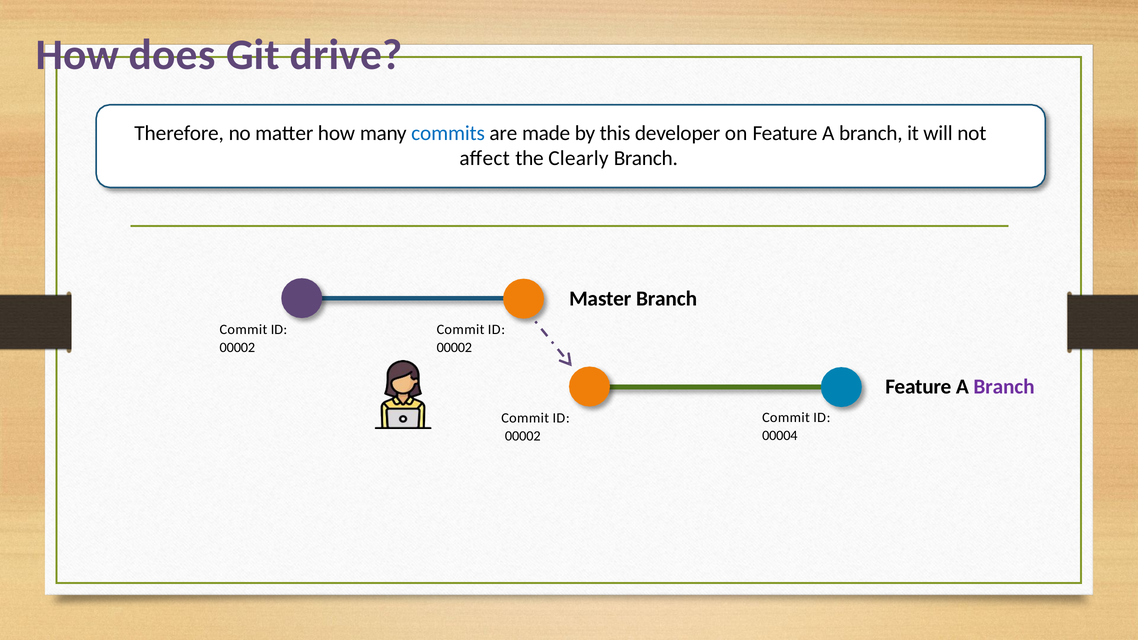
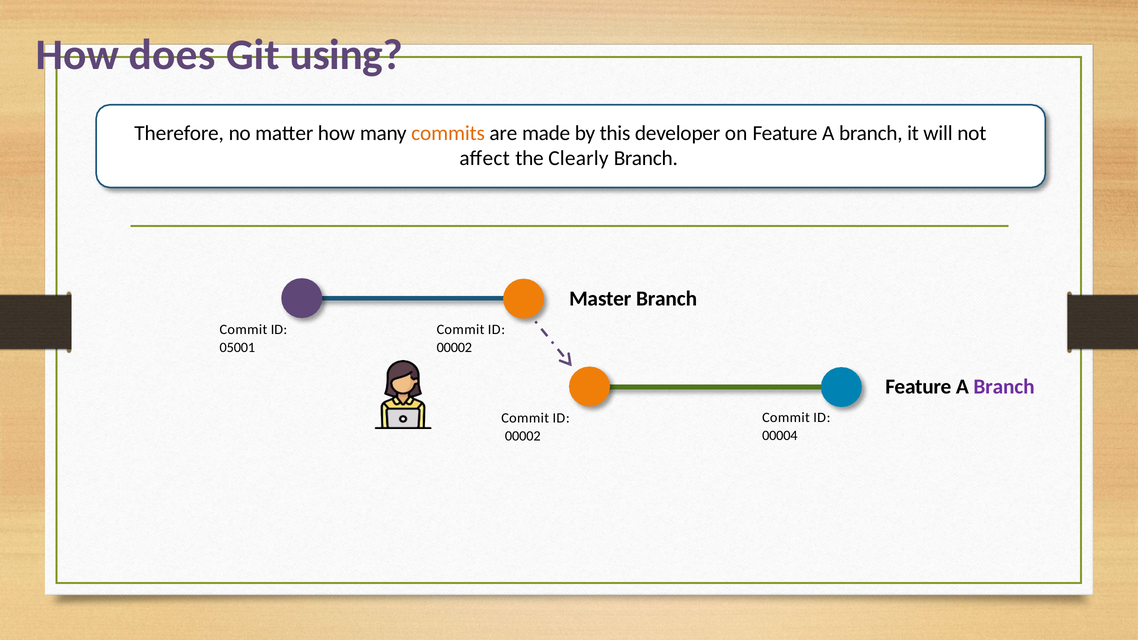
drive: drive -> using
commits colour: blue -> orange
00002 at (237, 347): 00002 -> 05001
